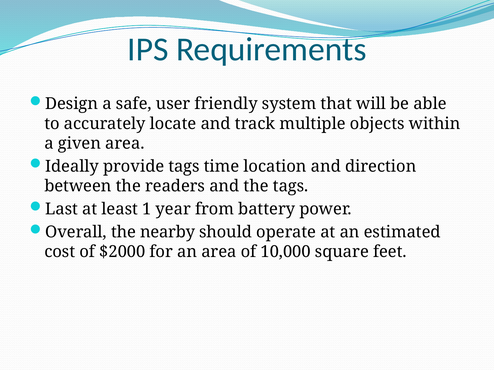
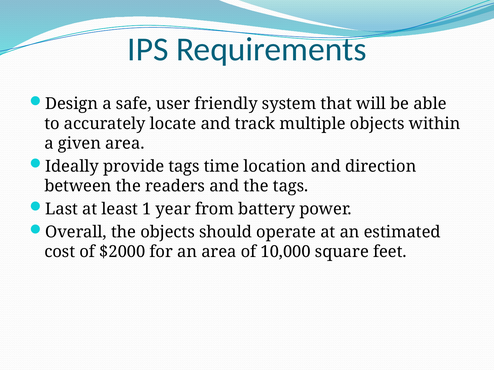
the nearby: nearby -> objects
